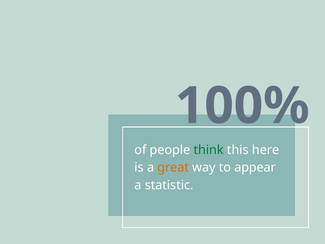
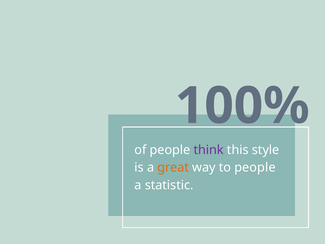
think colour: green -> purple
here: here -> style
to appear: appear -> people
